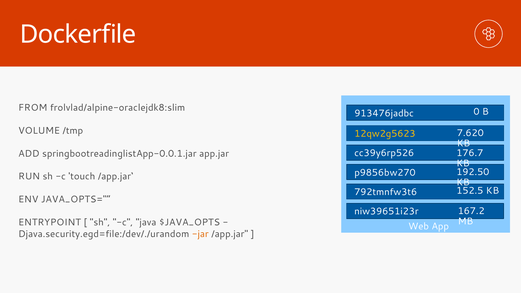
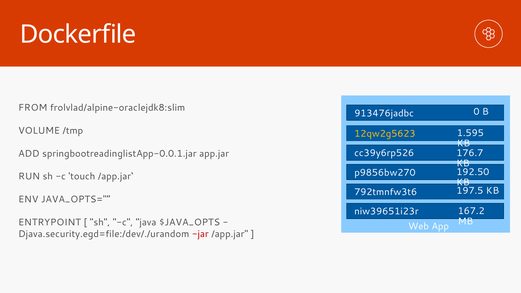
7.620: 7.620 -> 1.595
152.5: 152.5 -> 197.5
jar colour: orange -> red
